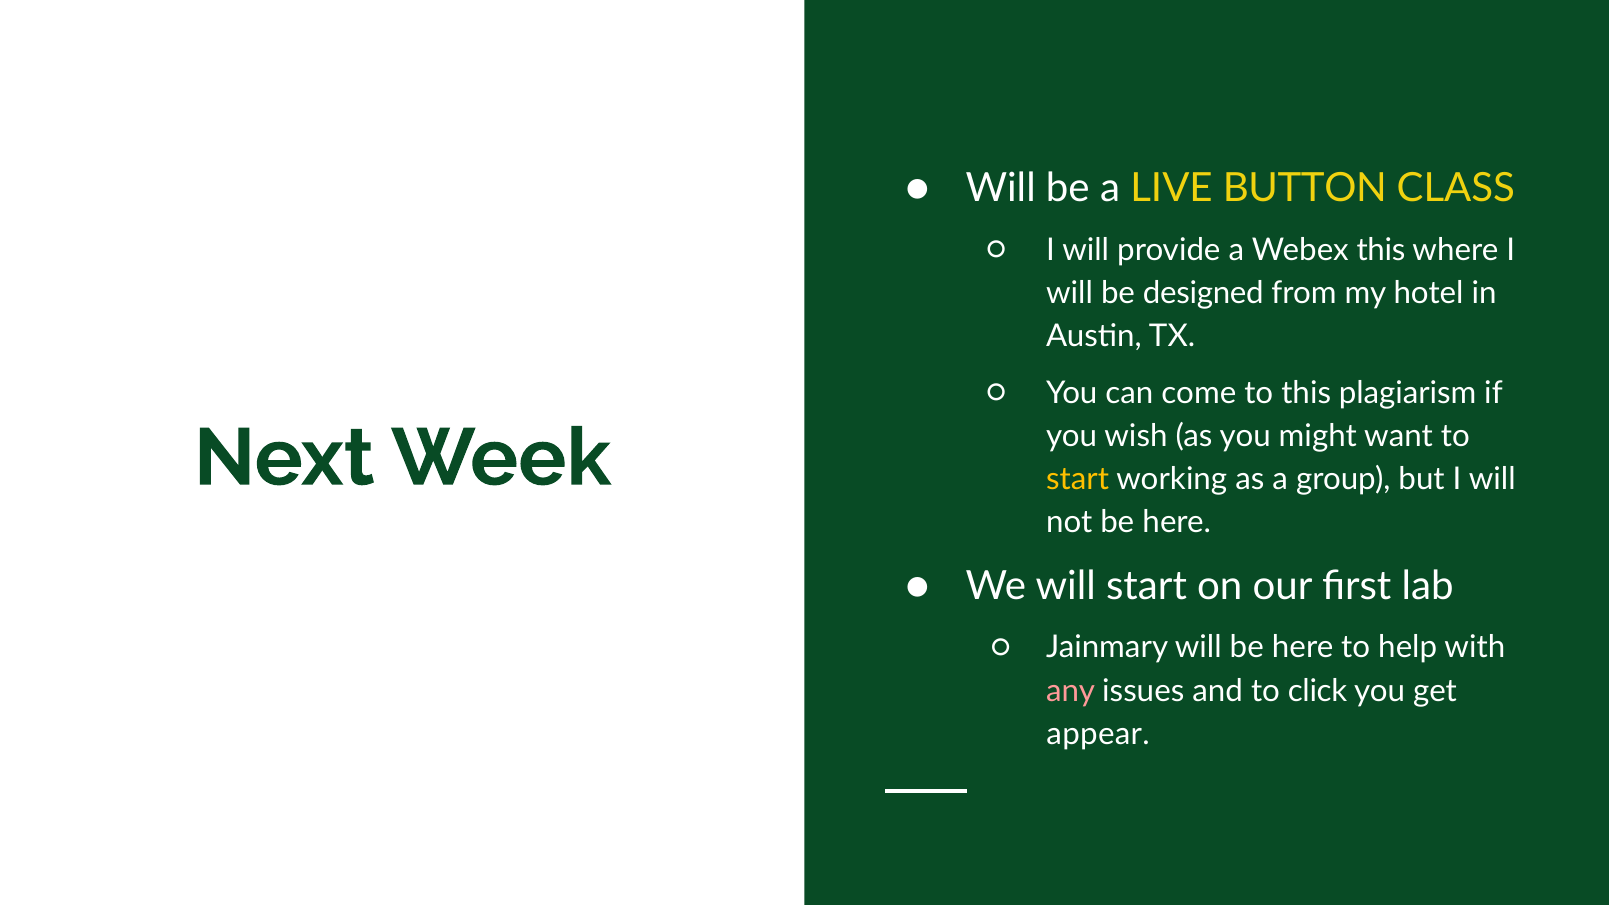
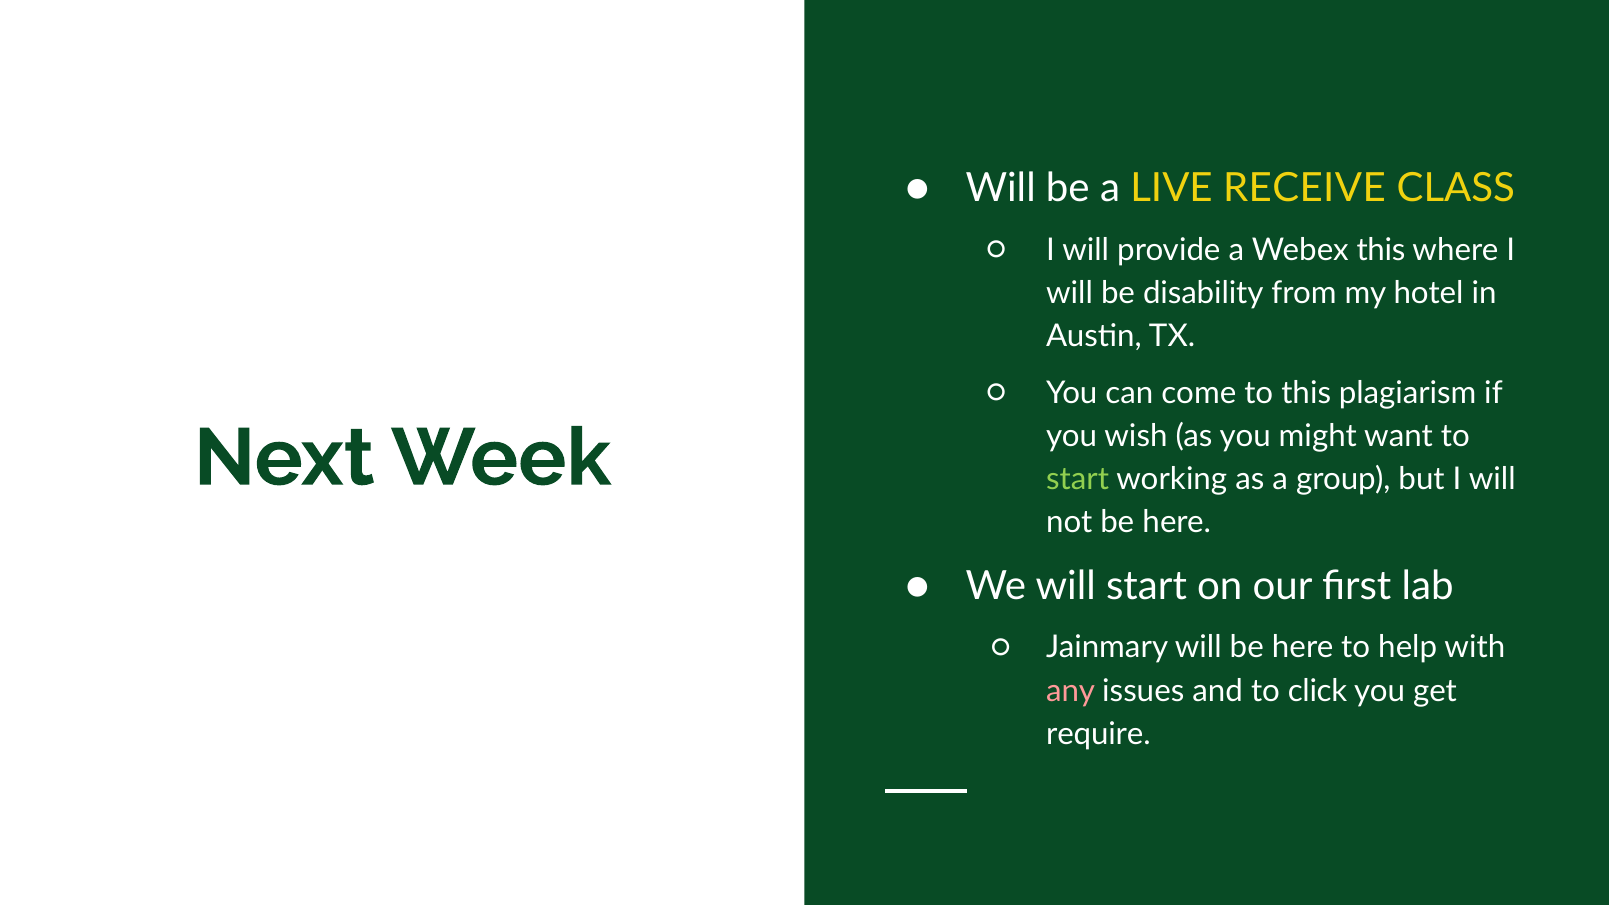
BUTTON: BUTTON -> RECEIVE
designed: designed -> disability
start at (1078, 479) colour: yellow -> light green
appear: appear -> require
